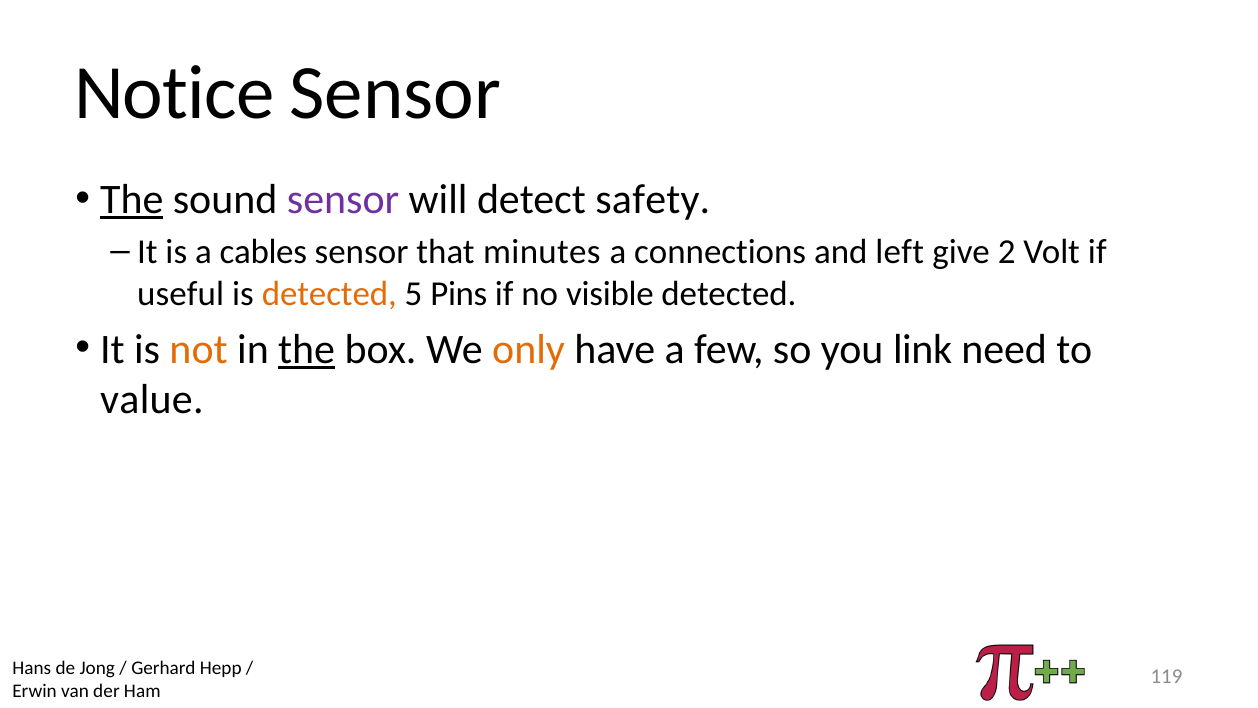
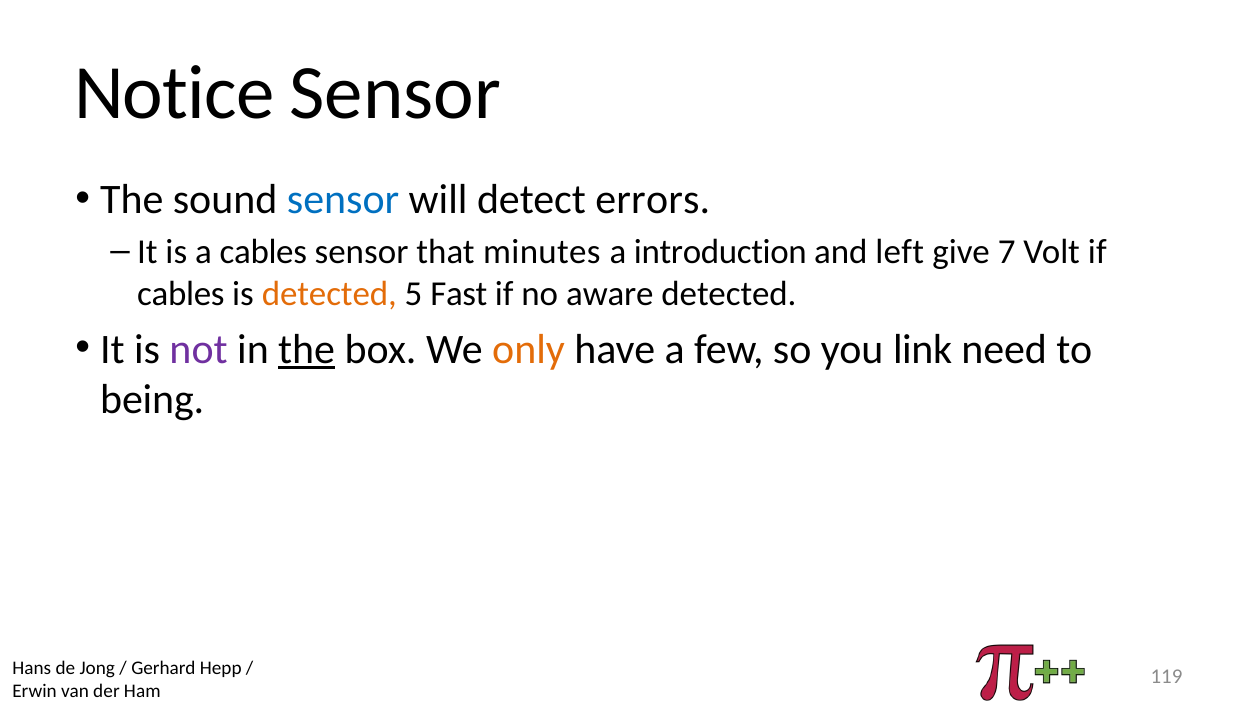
The at (132, 200) underline: present -> none
sensor at (343, 200) colour: purple -> blue
safety: safety -> errors
connections: connections -> introduction
2: 2 -> 7
useful at (181, 294): useful -> cables
Pins: Pins -> Fast
visible: visible -> aware
not colour: orange -> purple
value: value -> being
